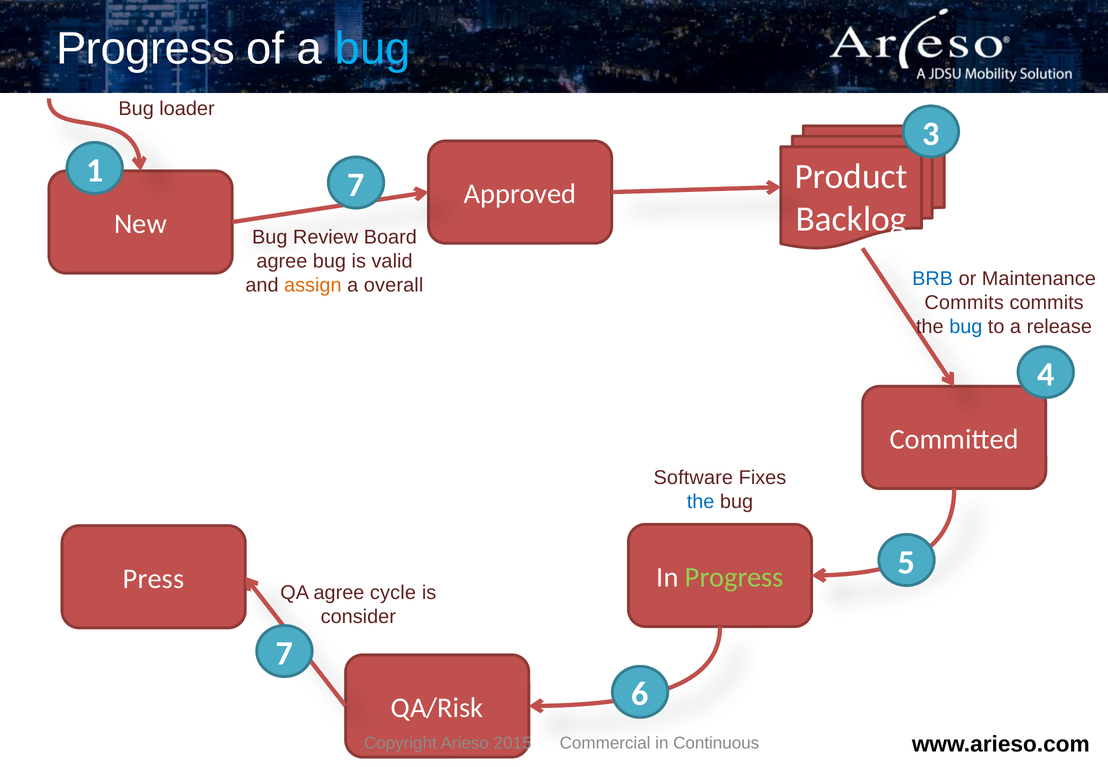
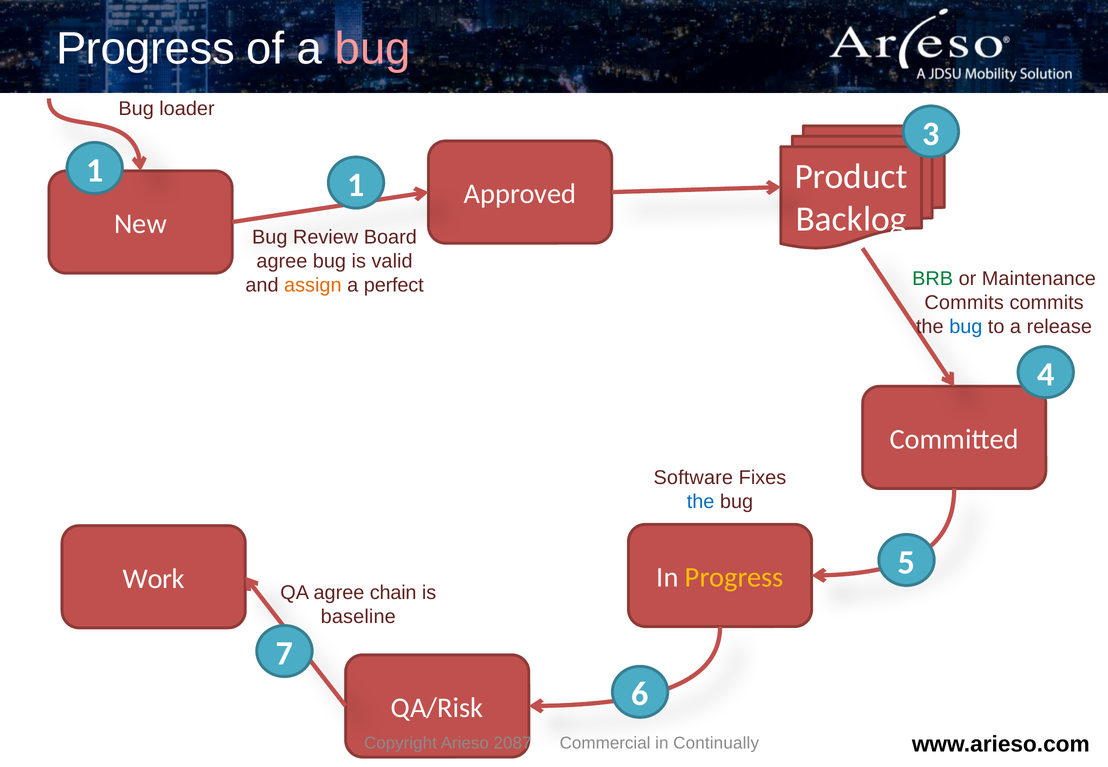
bug at (373, 49) colour: light blue -> pink
1 7: 7 -> 1
BRB colour: blue -> green
overall: overall -> perfect
Progress at (734, 577) colour: light green -> yellow
Press: Press -> Work
cycle: cycle -> chain
consider: consider -> baseline
2015: 2015 -> 2087
Continuous: Continuous -> Continually
